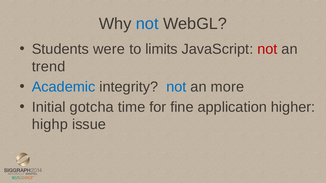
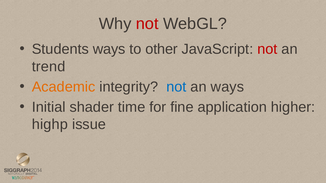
not at (147, 24) colour: blue -> red
Students were: were -> ways
limits: limits -> other
Academic colour: blue -> orange
an more: more -> ways
gotcha: gotcha -> shader
